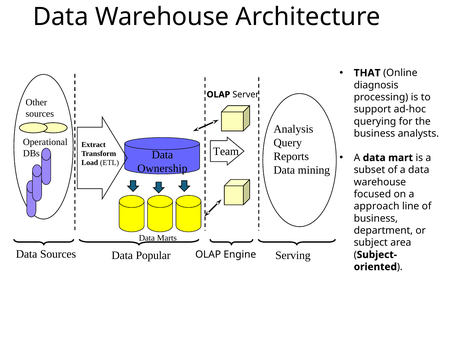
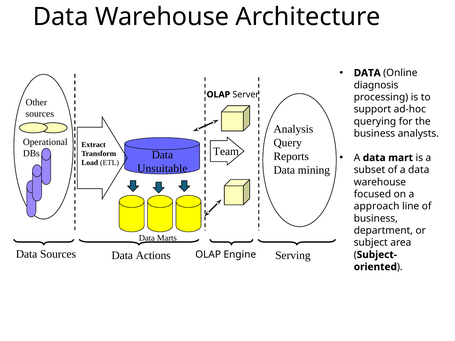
THAT at (367, 73): THAT -> DATA
Ownership: Ownership -> Unsuitable
Popular: Popular -> Actions
